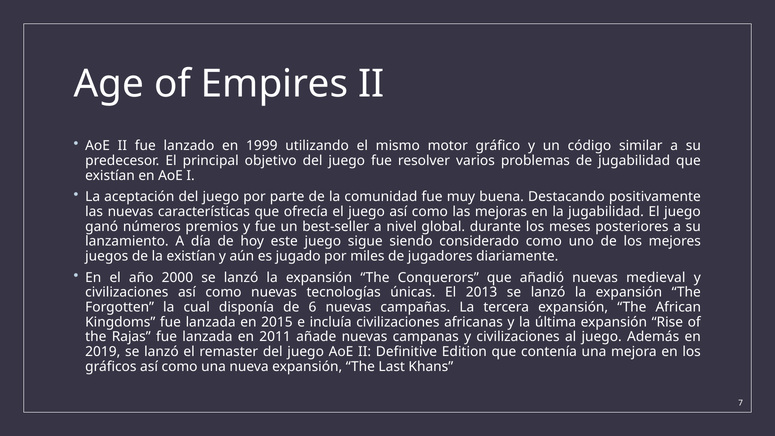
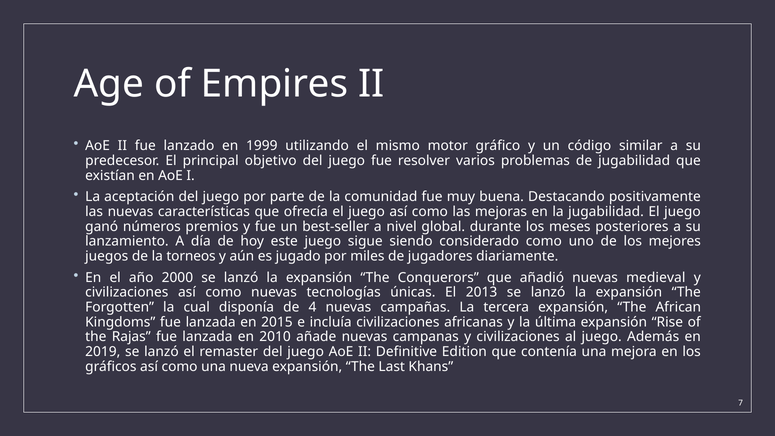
la existían: existían -> torneos
6: 6 -> 4
2011: 2011 -> 2010
